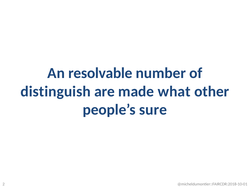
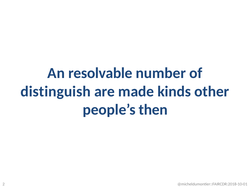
what: what -> kinds
sure: sure -> then
